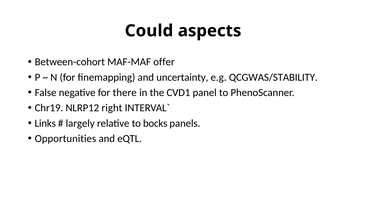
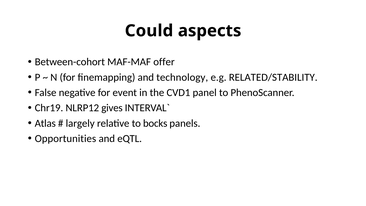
uncertainty: uncertainty -> technology
QCGWAS/STABILITY: QCGWAS/STABILITY -> RELATED/STABILITY
there: there -> event
right: right -> gives
Links: Links -> Atlas
